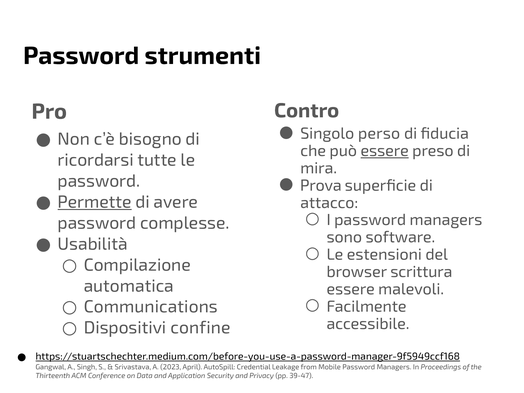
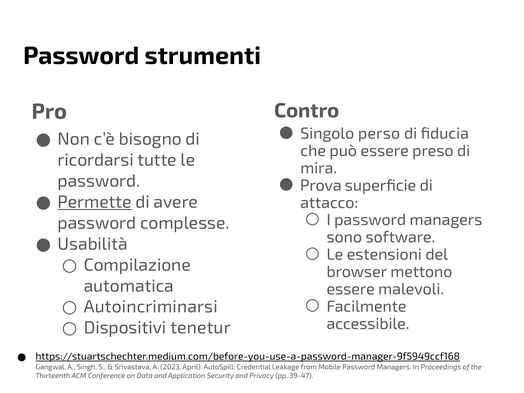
essere at (385, 151) underline: present -> none
scrittura: scrittura -> mettono
Communications: Communications -> Autoincriminarsi
confine: confine -> tenetur
